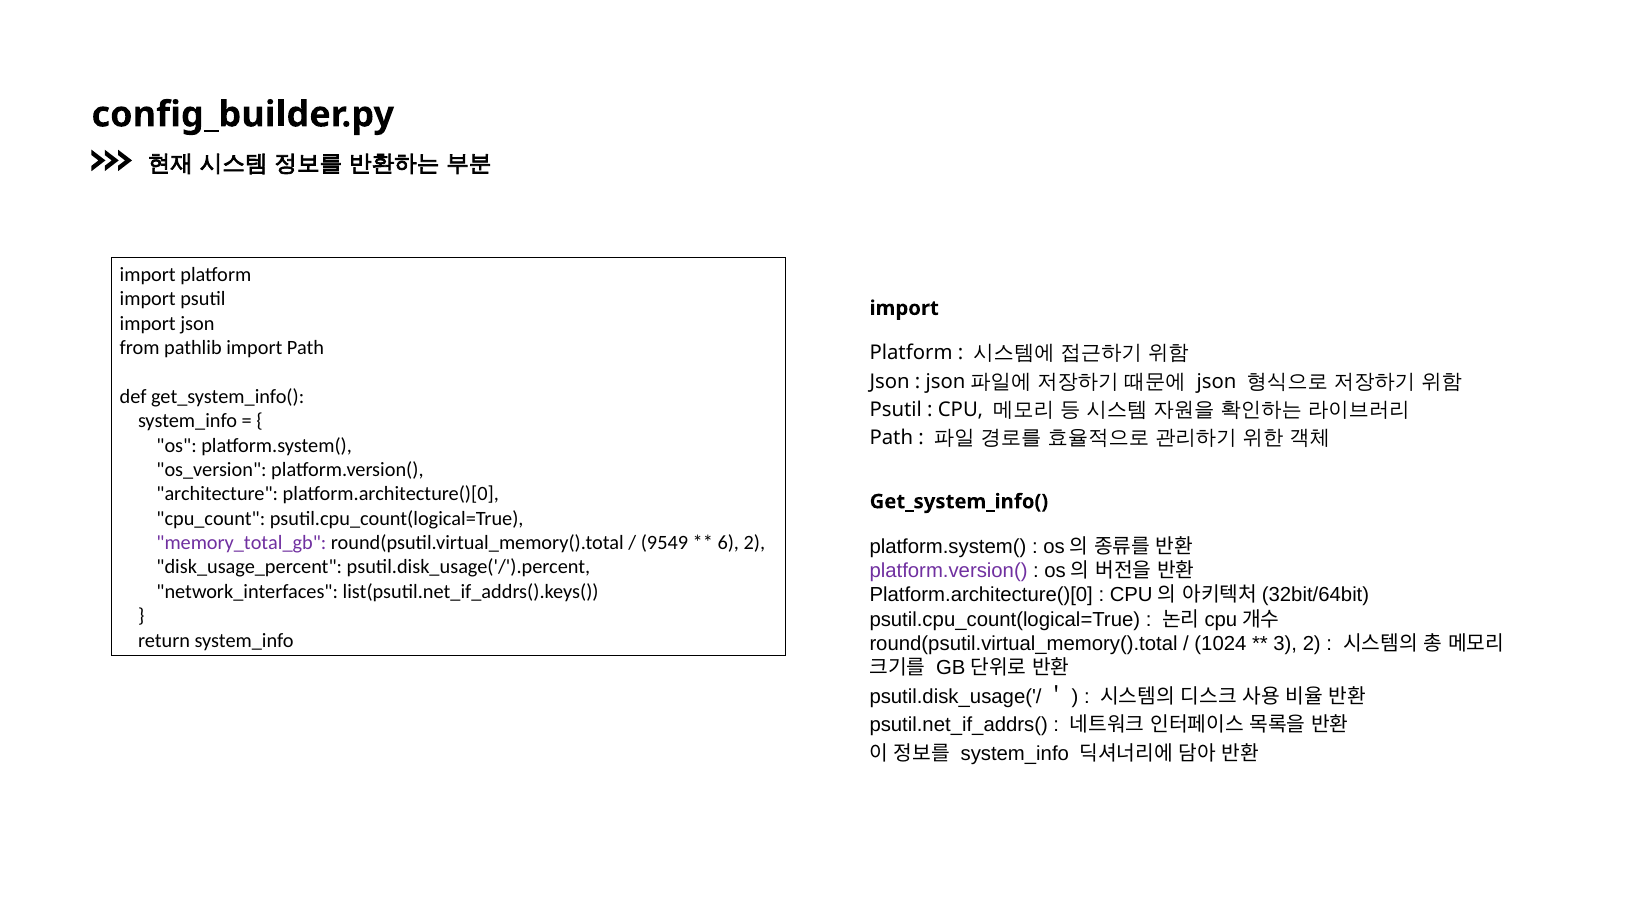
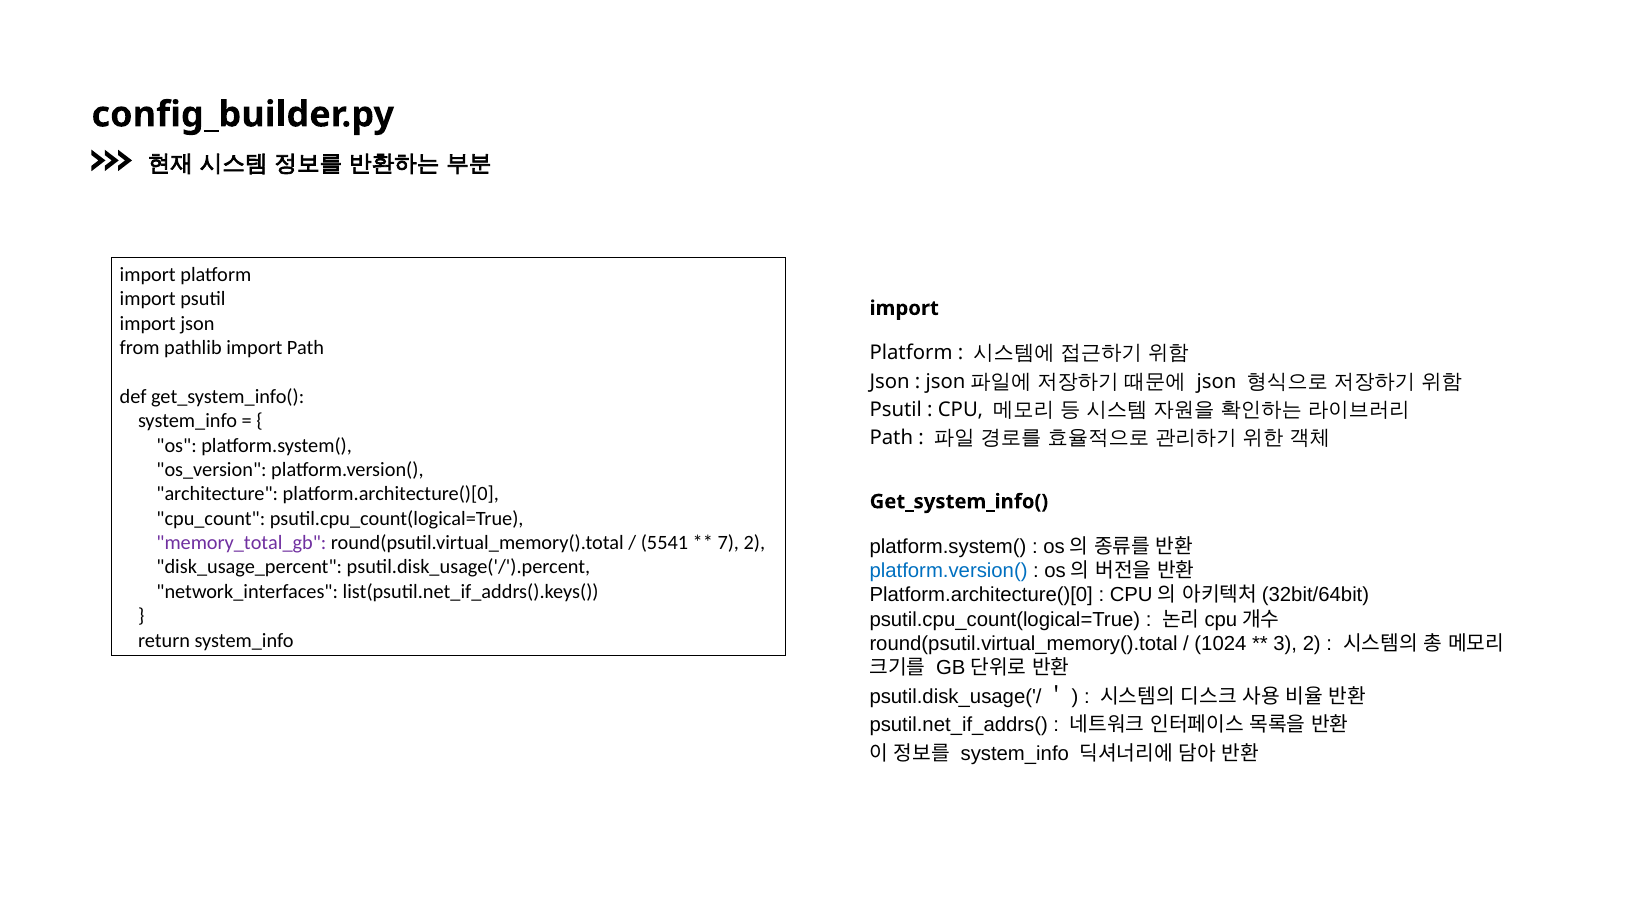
9549: 9549 -> 5541
6: 6 -> 7
platform.version( at (949, 571) colour: purple -> blue
